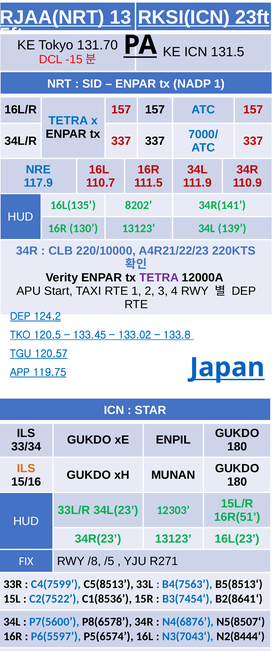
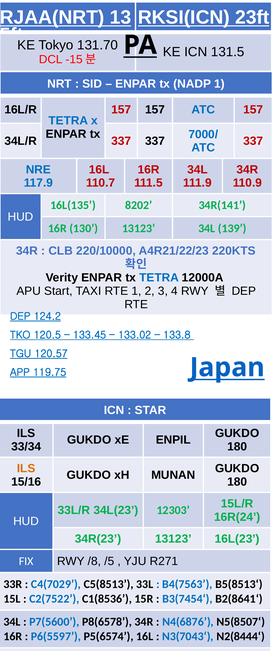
TETRA at (159, 277) colour: purple -> blue
16R(51: 16R(51 -> 16R(24
C4(7599: C4(7599 -> C4(7029
